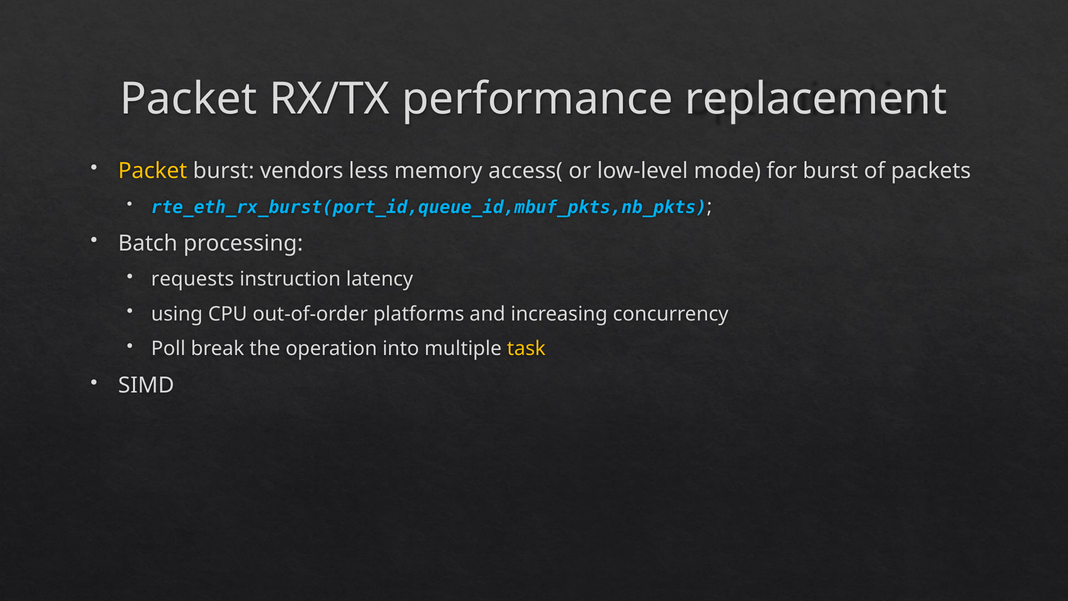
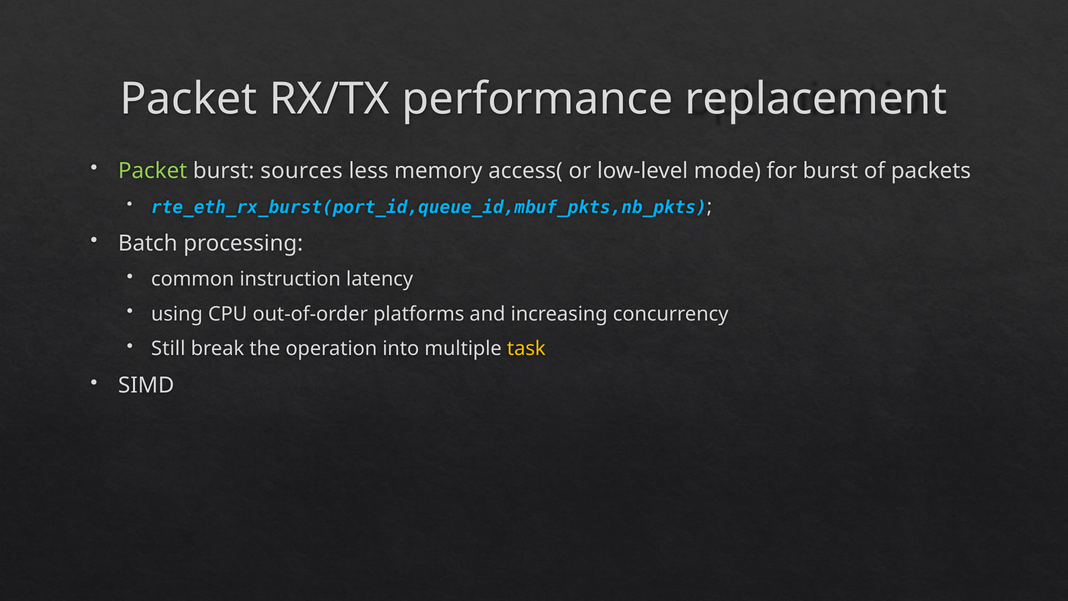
Packet at (153, 171) colour: yellow -> light green
vendors: vendors -> sources
requests: requests -> common
Poll: Poll -> Still
